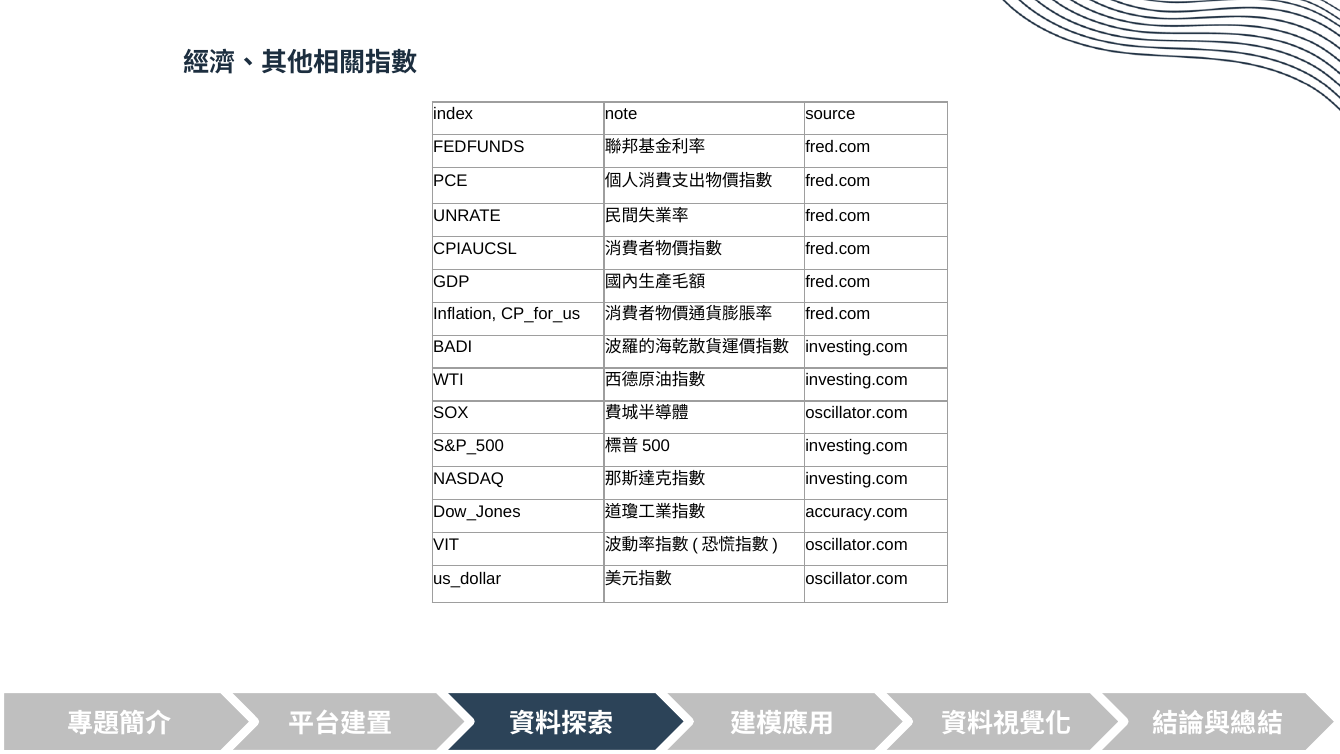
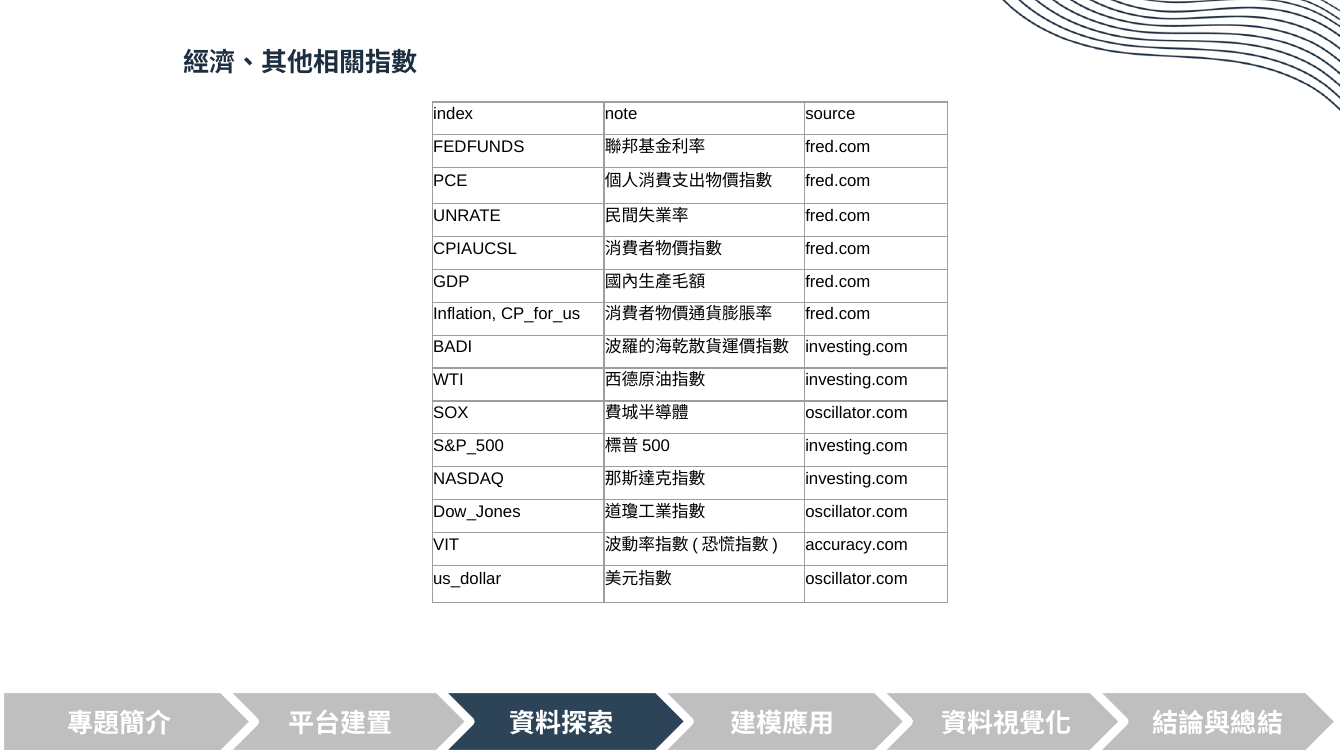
accuracy.com at (857, 511): accuracy.com -> oscillator.com
oscillator.com at (857, 544): oscillator.com -> accuracy.com
